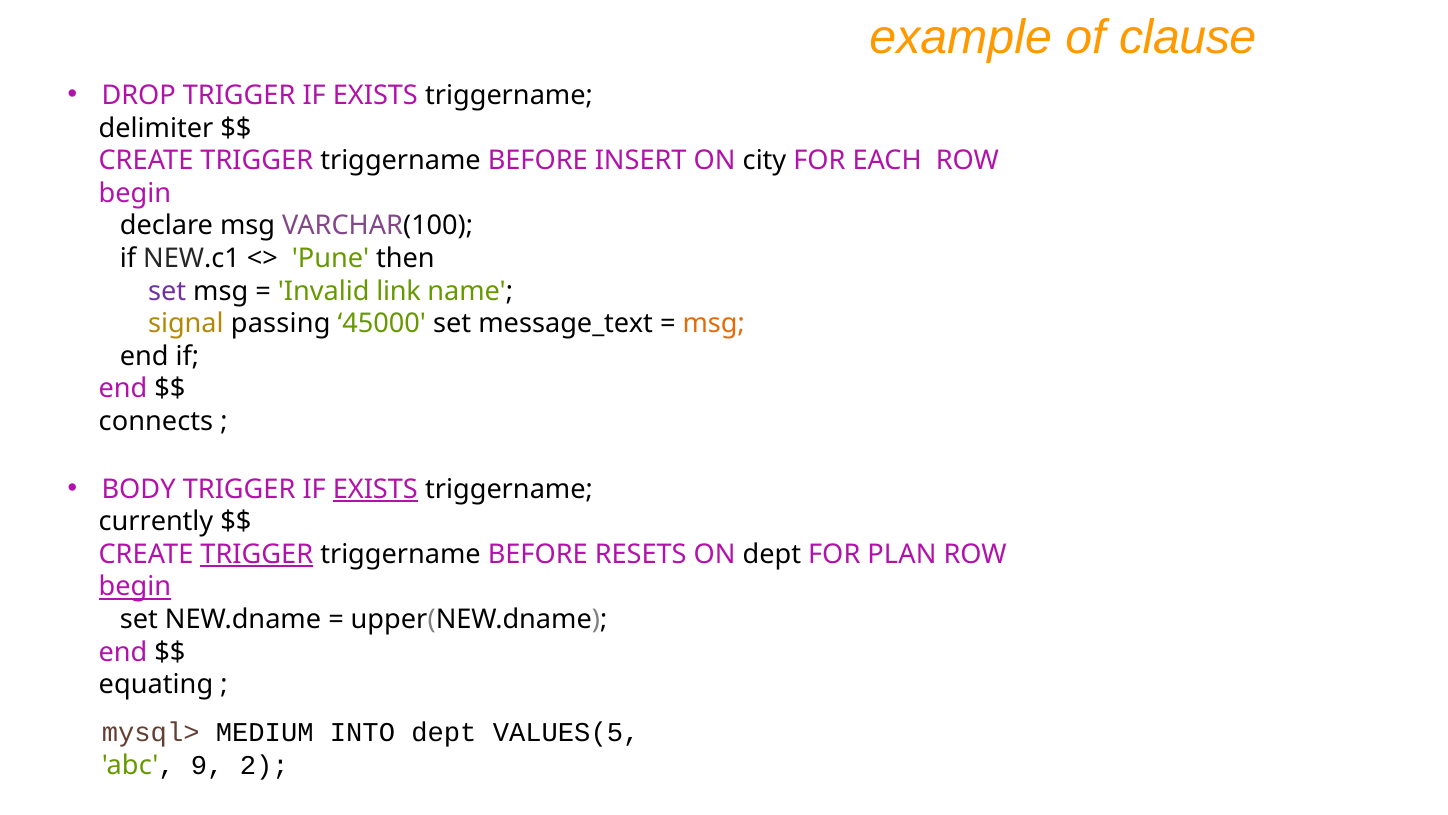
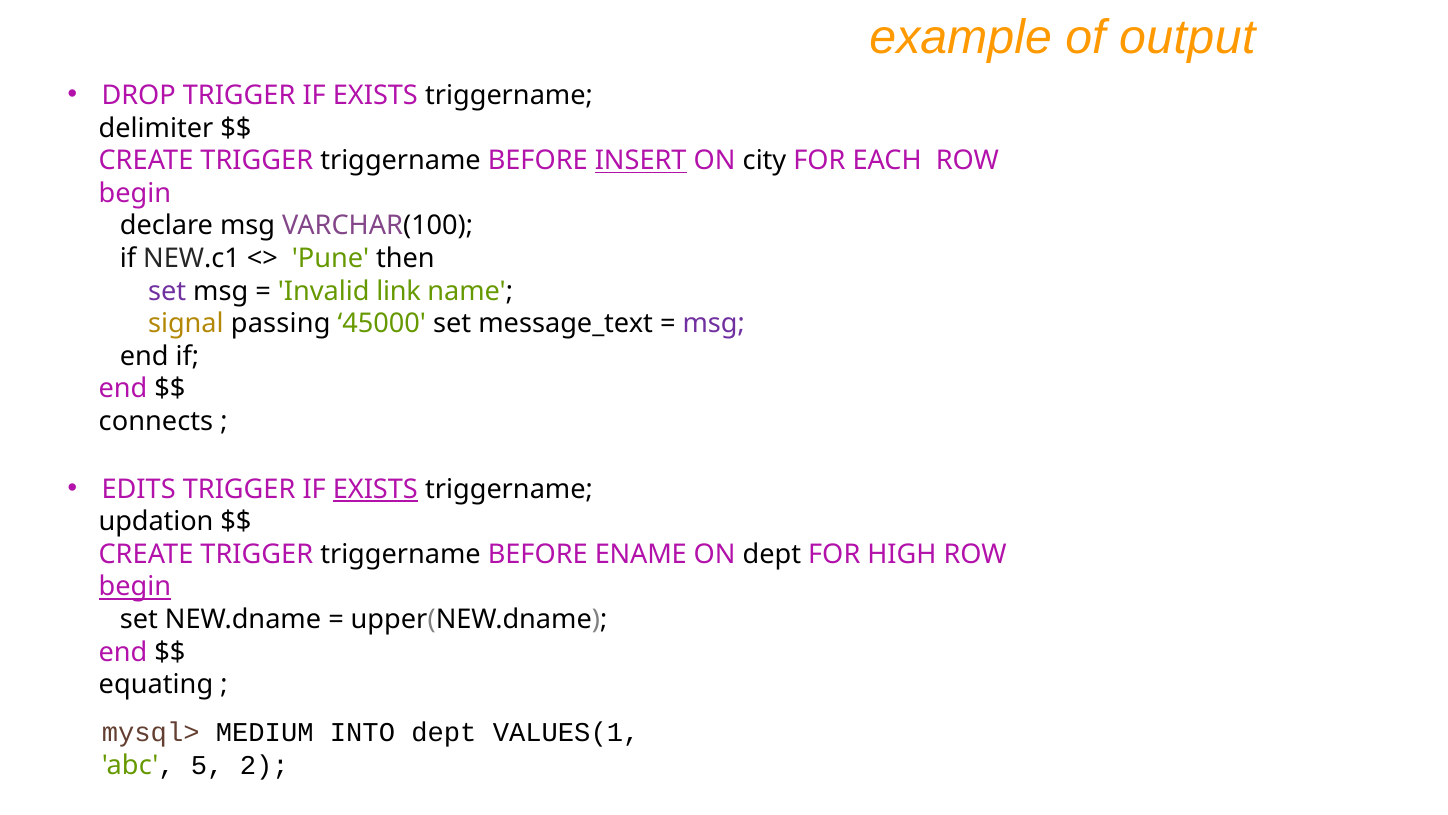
clause: clause -> output
INSERT underline: none -> present
msg at (714, 323) colour: orange -> purple
BODY: BODY -> EDITS
currently: currently -> updation
TRIGGER at (257, 554) underline: present -> none
RESETS: RESETS -> ENAME
PLAN: PLAN -> HIGH
VALUES(5: VALUES(5 -> VALUES(1
9: 9 -> 5
